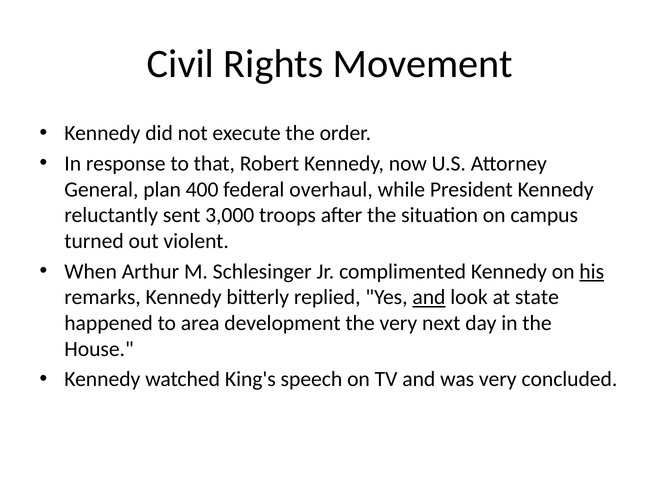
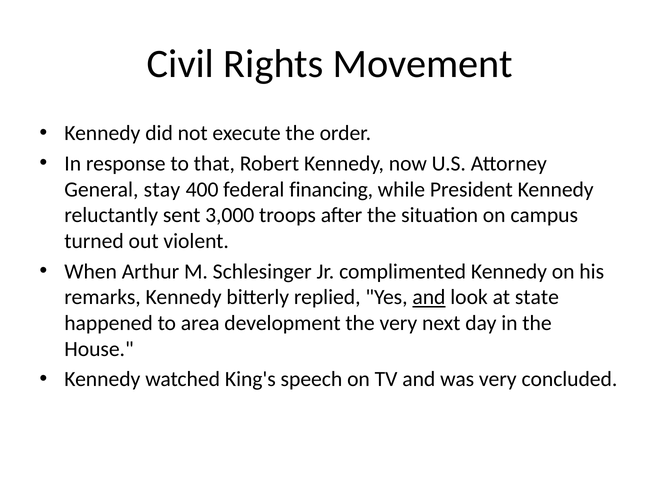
plan: plan -> stay
overhaul: overhaul -> financing
his underline: present -> none
